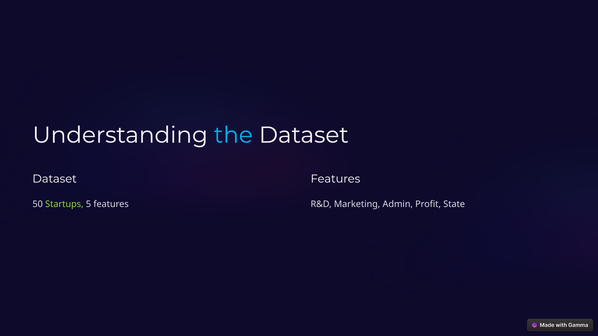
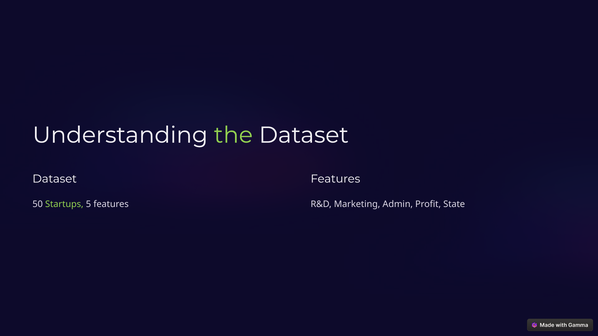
the colour: light blue -> light green
